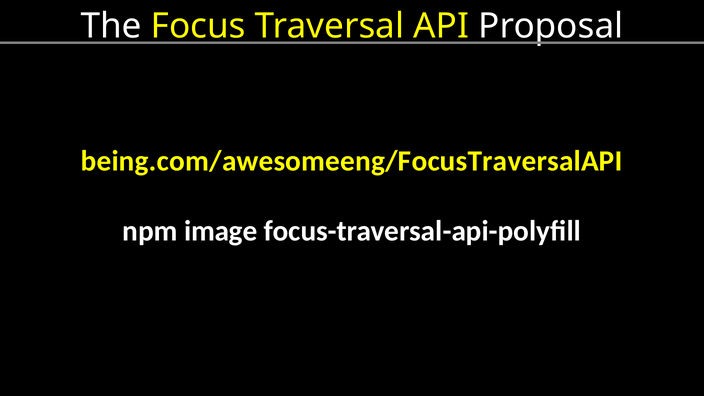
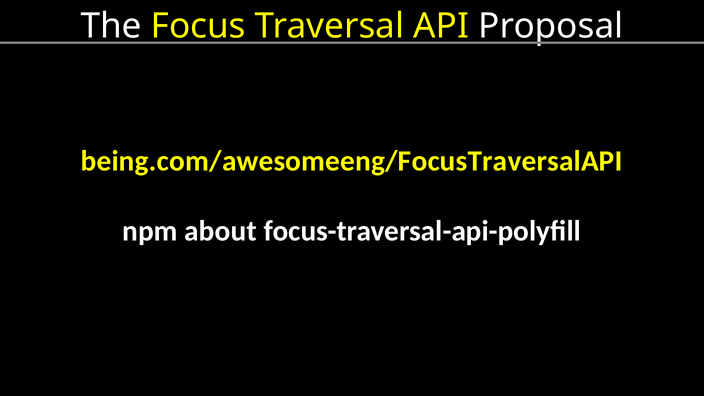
image: image -> about
